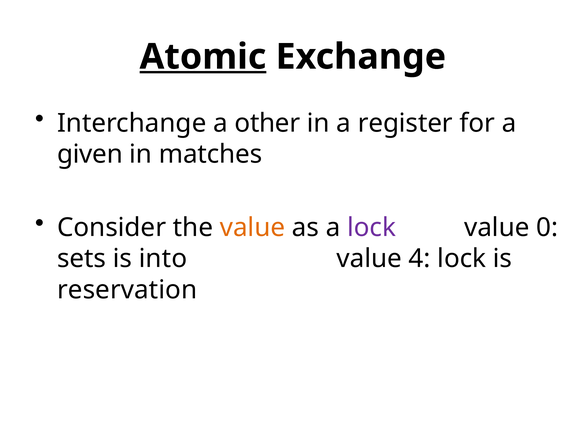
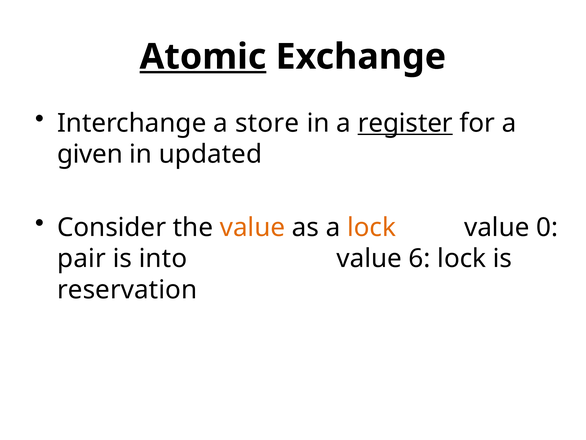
other: other -> store
register underline: none -> present
matches: matches -> updated
lock at (372, 227) colour: purple -> orange
sets: sets -> pair
4: 4 -> 6
